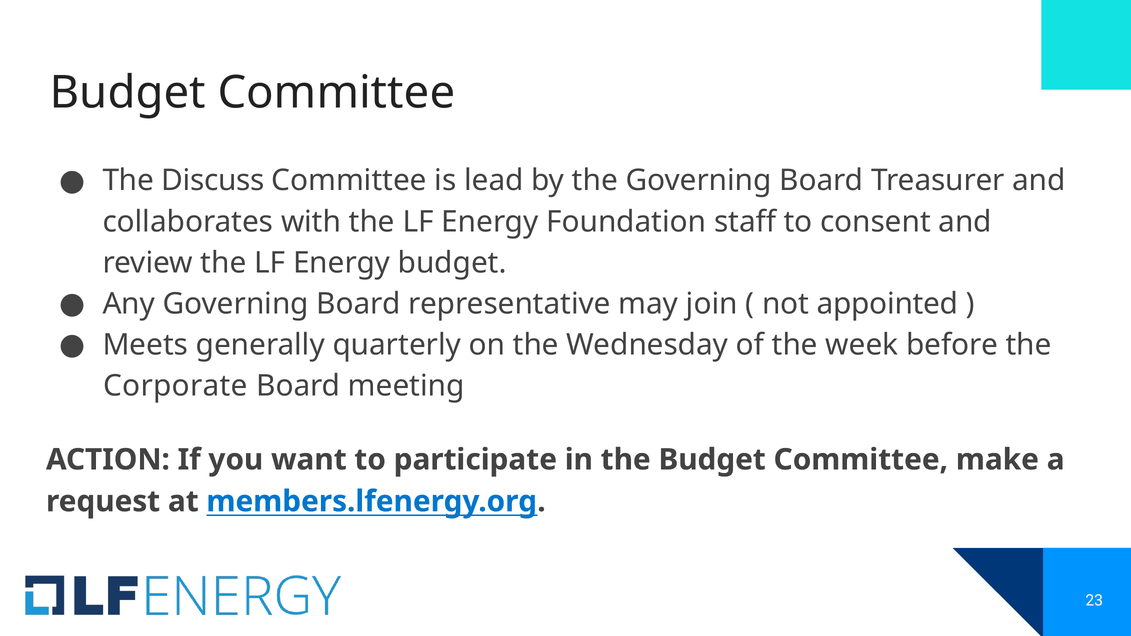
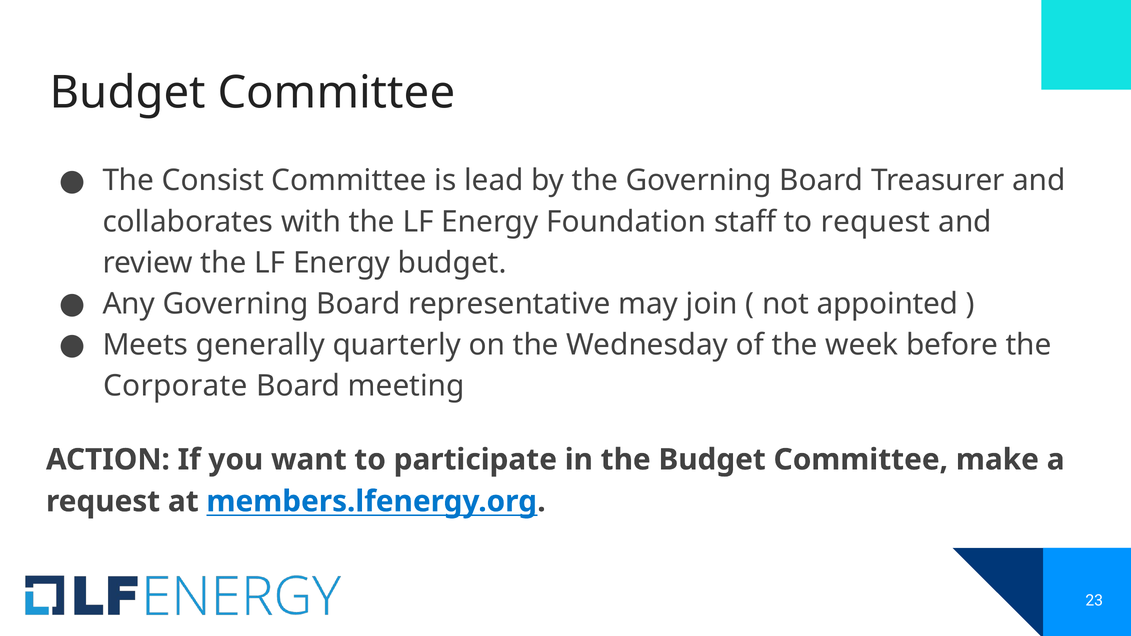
Discuss: Discuss -> Consist
to consent: consent -> request
